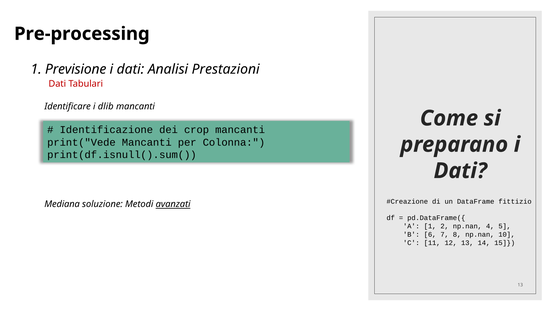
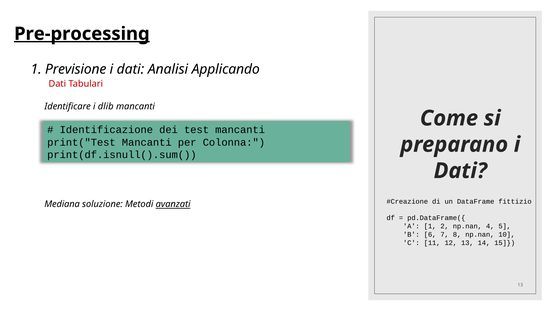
Pre-processing underline: none -> present
Prestazioni: Prestazioni -> Applicando
crop: crop -> test
print("Vede: print("Vede -> print("Test
